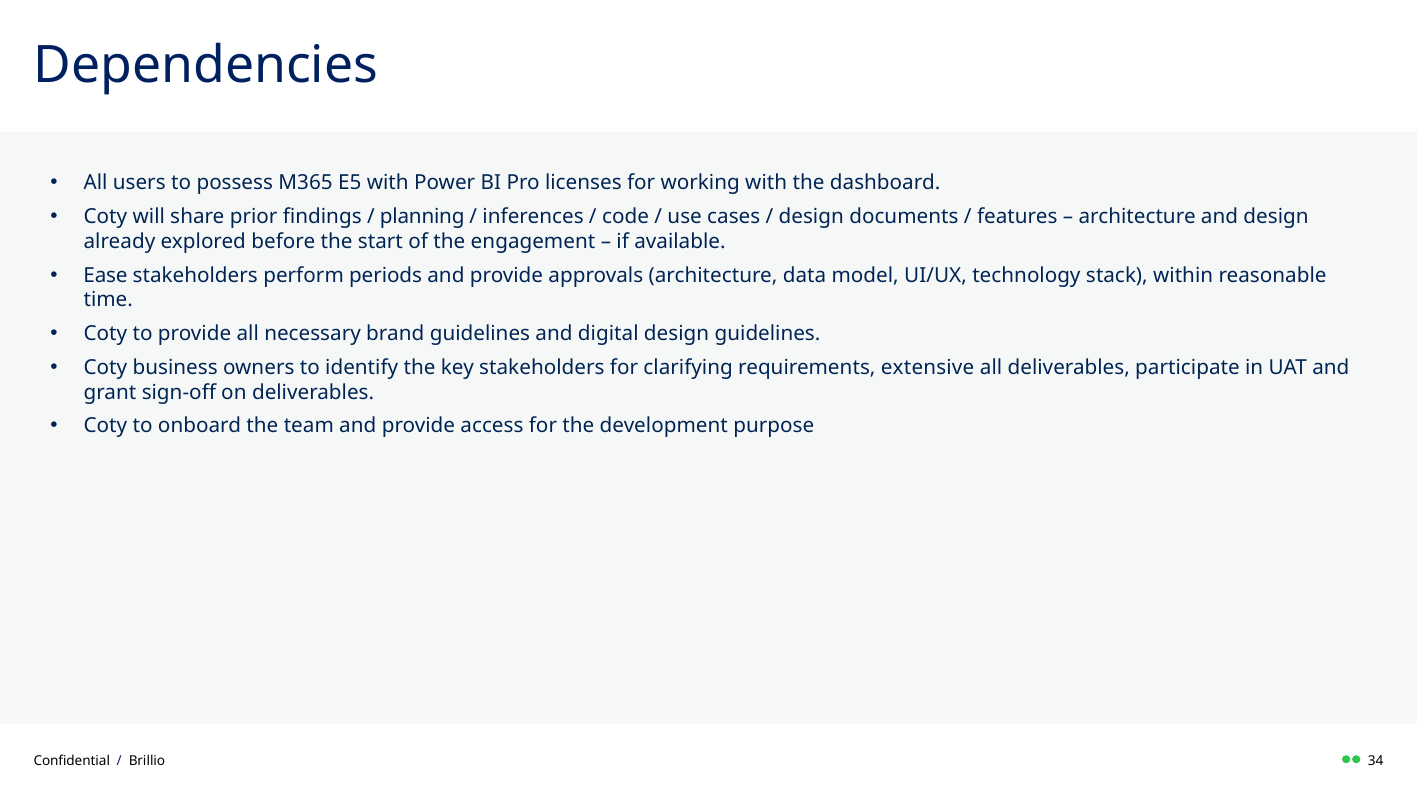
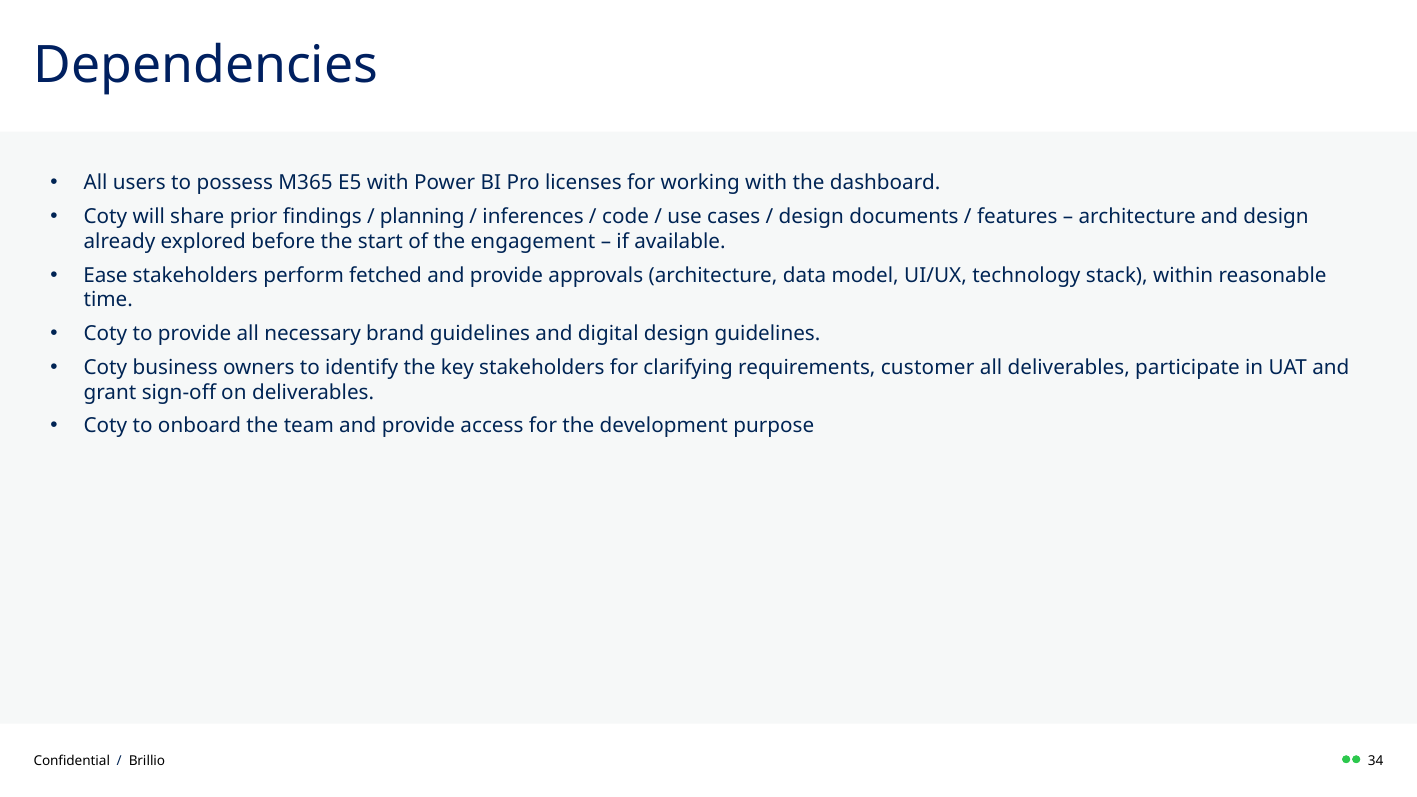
periods: periods -> fetched
extensive: extensive -> customer
